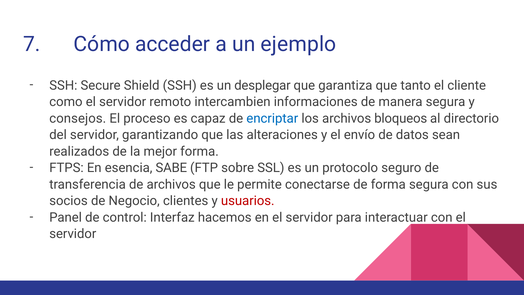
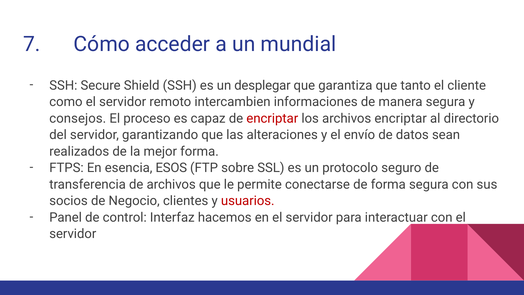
ejemplo: ejemplo -> mundial
encriptar at (272, 118) colour: blue -> red
archivos bloqueos: bloqueos -> encriptar
SABE: SABE -> ESOS
